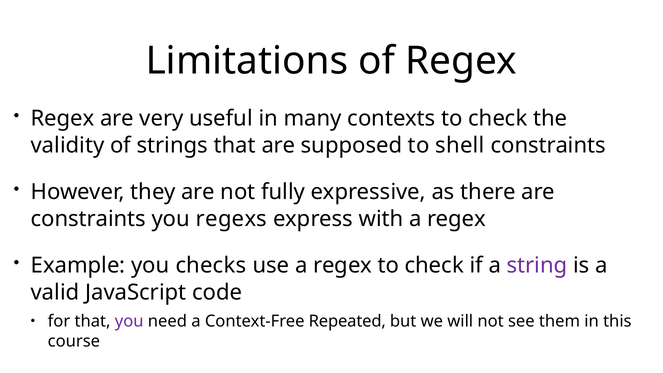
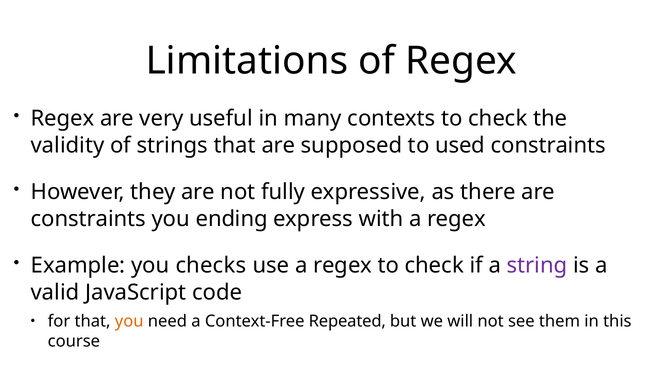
shell: shell -> used
regexs: regexs -> ending
you at (129, 321) colour: purple -> orange
